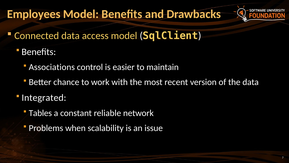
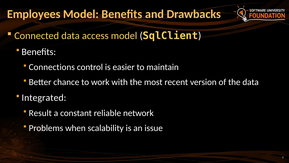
Associations: Associations -> Connections
Tables: Tables -> Result
